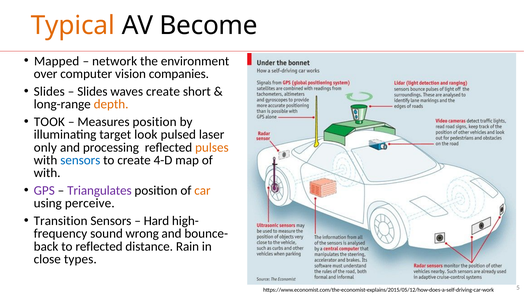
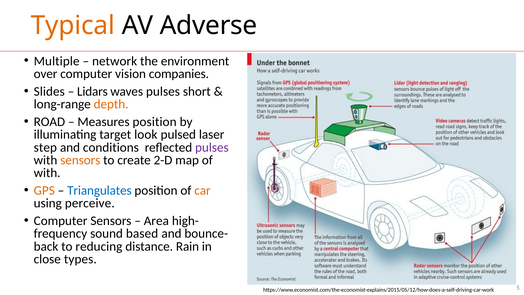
Become: Become -> Adverse
Mapped: Mapped -> Multiple
Slides at (92, 91): Slides -> Lidars
waves create: create -> pulses
TOOK: TOOK -> ROAD
only: only -> step
processing: processing -> conditions
pulses at (212, 147) colour: orange -> purple
sensors at (80, 160) colour: blue -> orange
4-D: 4-D -> 2-D
GPS colour: purple -> orange
Triangulates colour: purple -> blue
Transition at (61, 221): Transition -> Computer
Hard: Hard -> Area
wrong: wrong -> based
to reflected: reflected -> reducing
